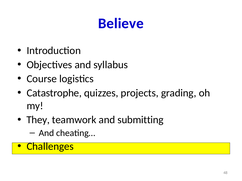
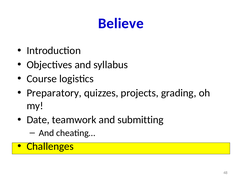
Catastrophe: Catastrophe -> Preparatory
They: They -> Date
